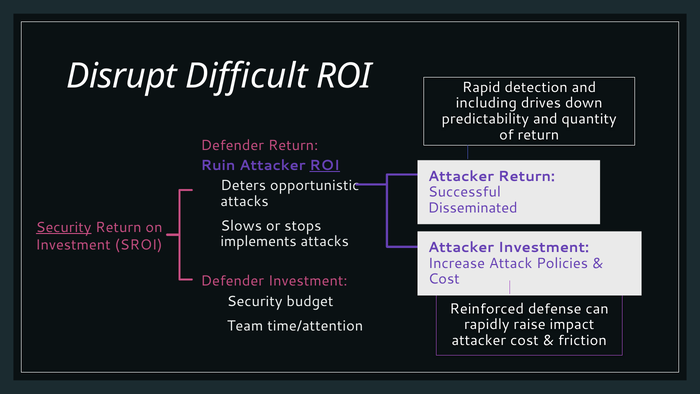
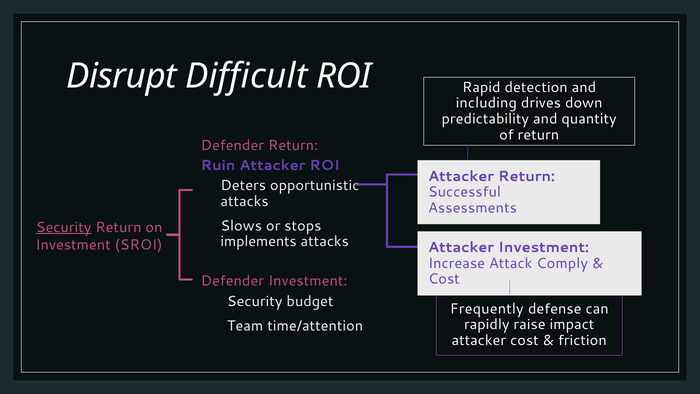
ROI at (325, 165) underline: present -> none
Disseminated: Disseminated -> Assessments
Policies: Policies -> Comply
Reinforced: Reinforced -> Frequently
